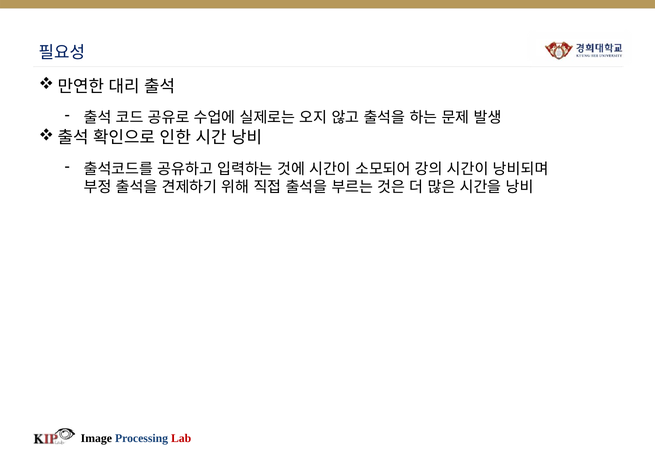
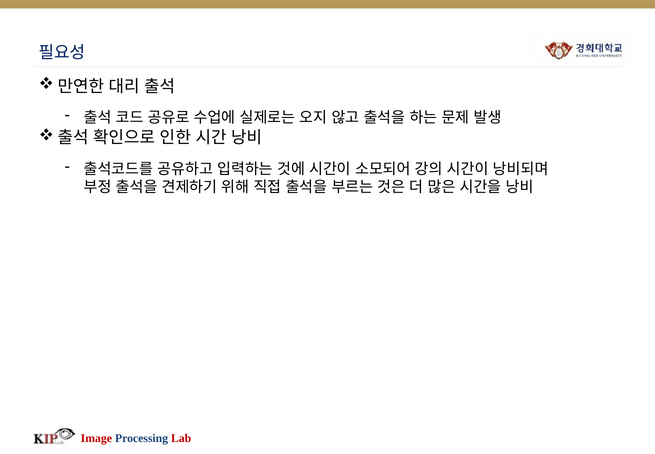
Image colour: black -> red
